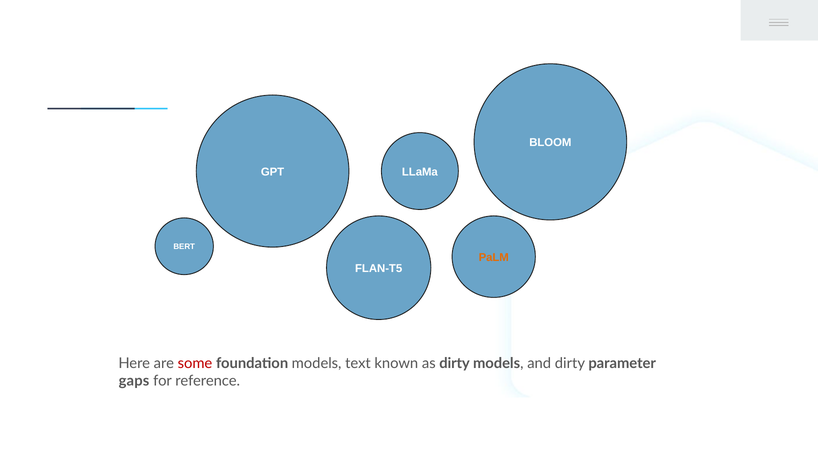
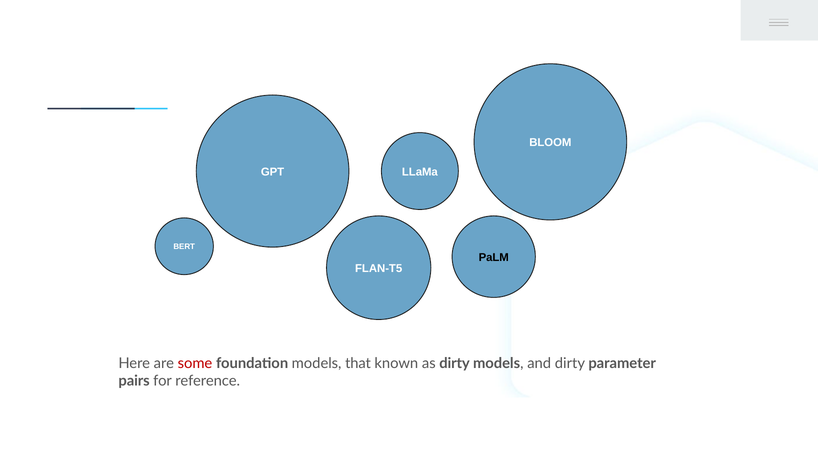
PaLM colour: orange -> black
text: text -> that
gaps: gaps -> pairs
